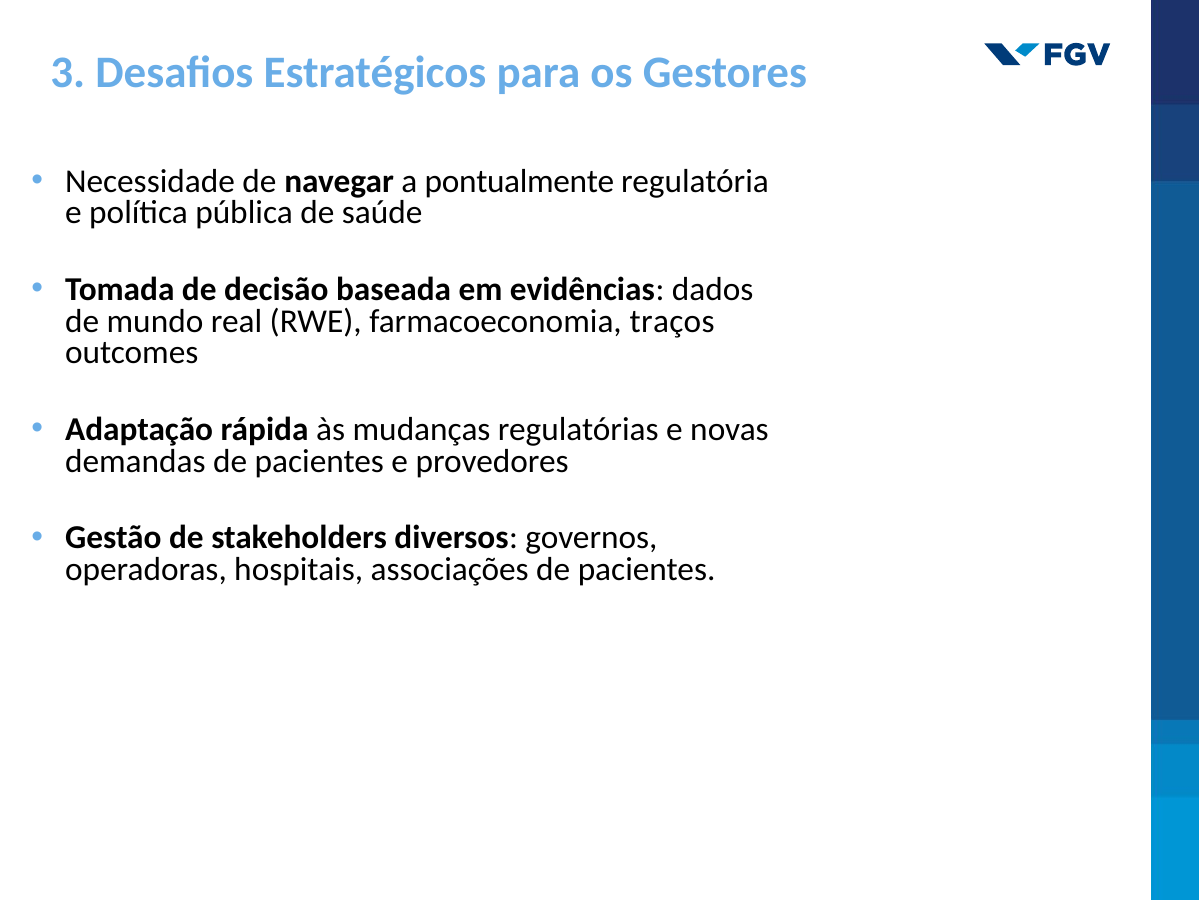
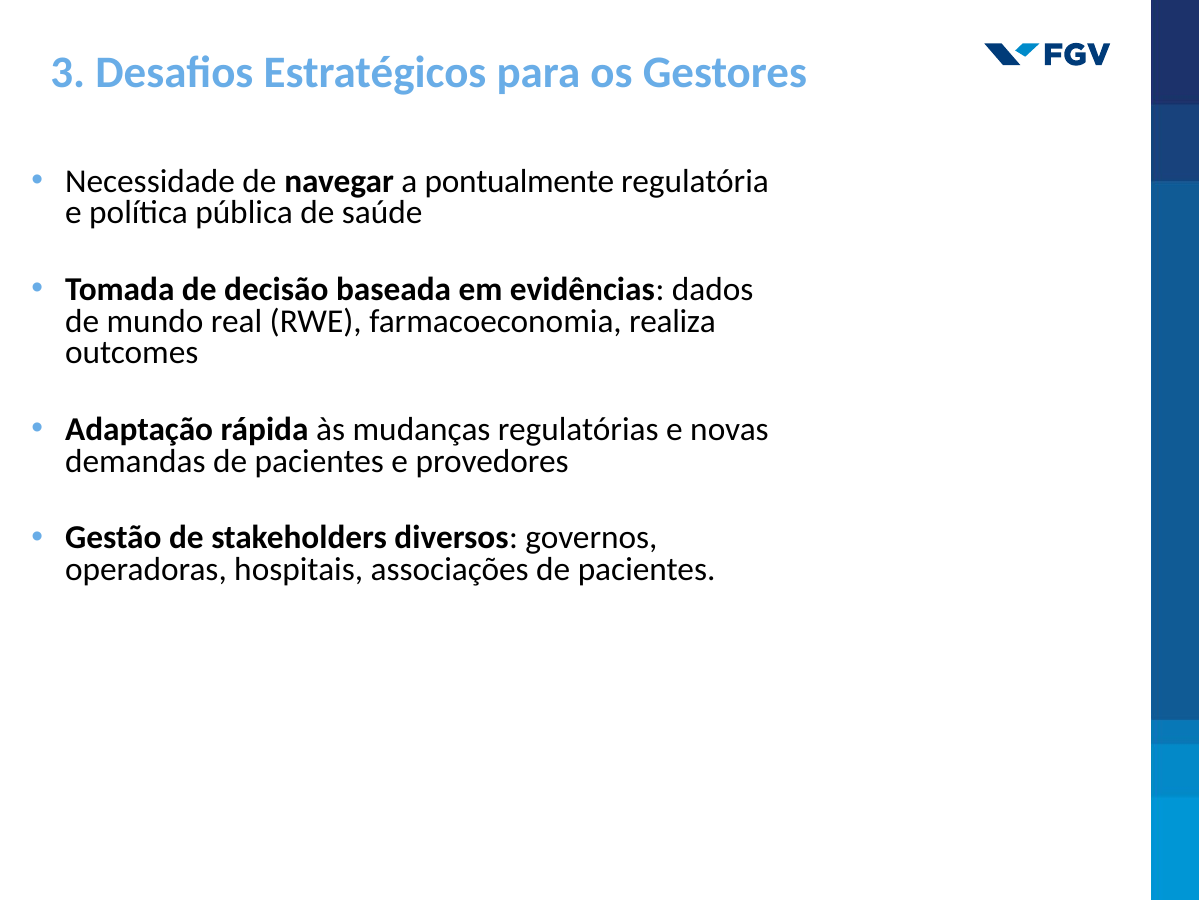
traços: traços -> realiza
